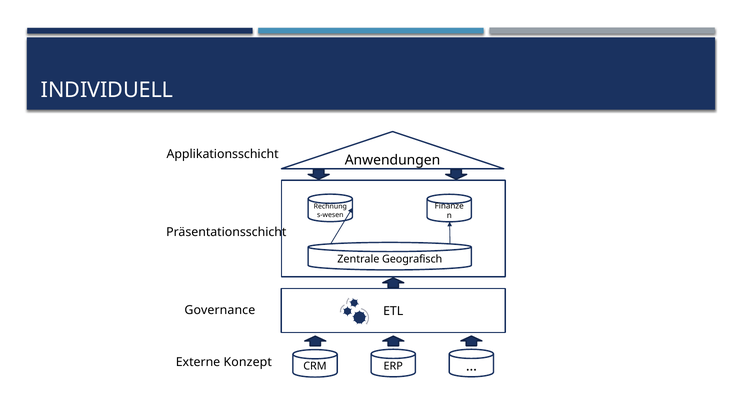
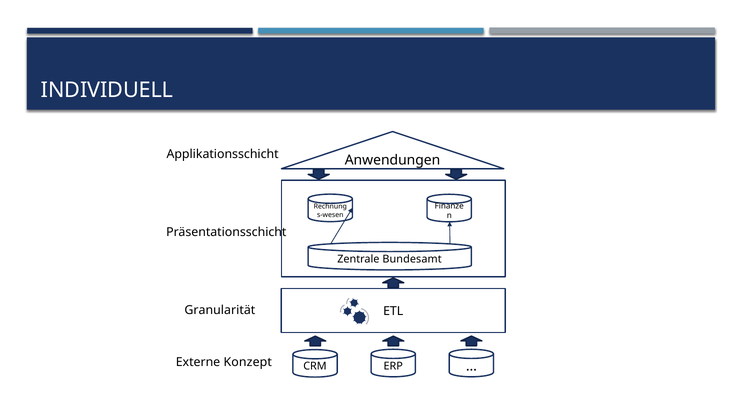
Geografisch: Geografisch -> Bundesamt
Governance: Governance -> Granularität
